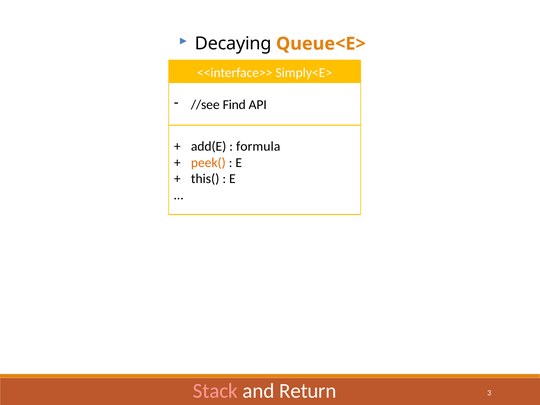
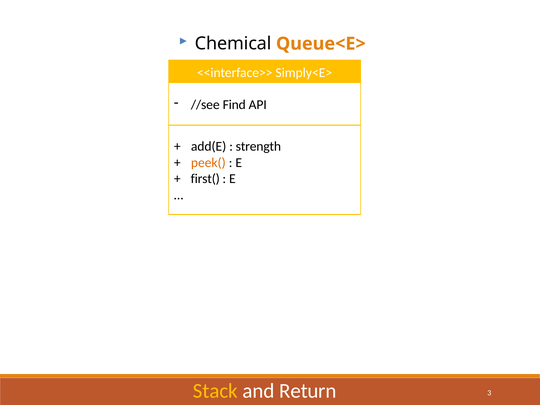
Decaying: Decaying -> Chemical
formula: formula -> strength
this(: this( -> first(
Stack colour: pink -> yellow
